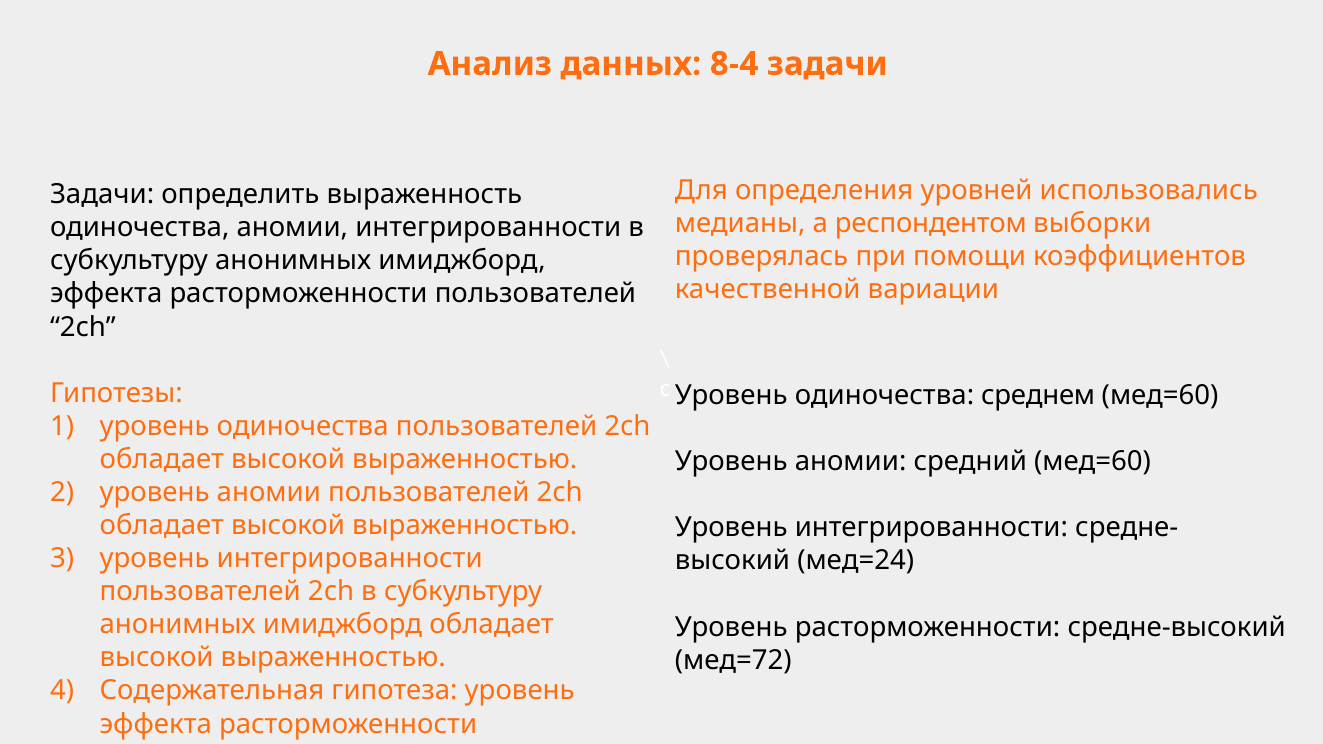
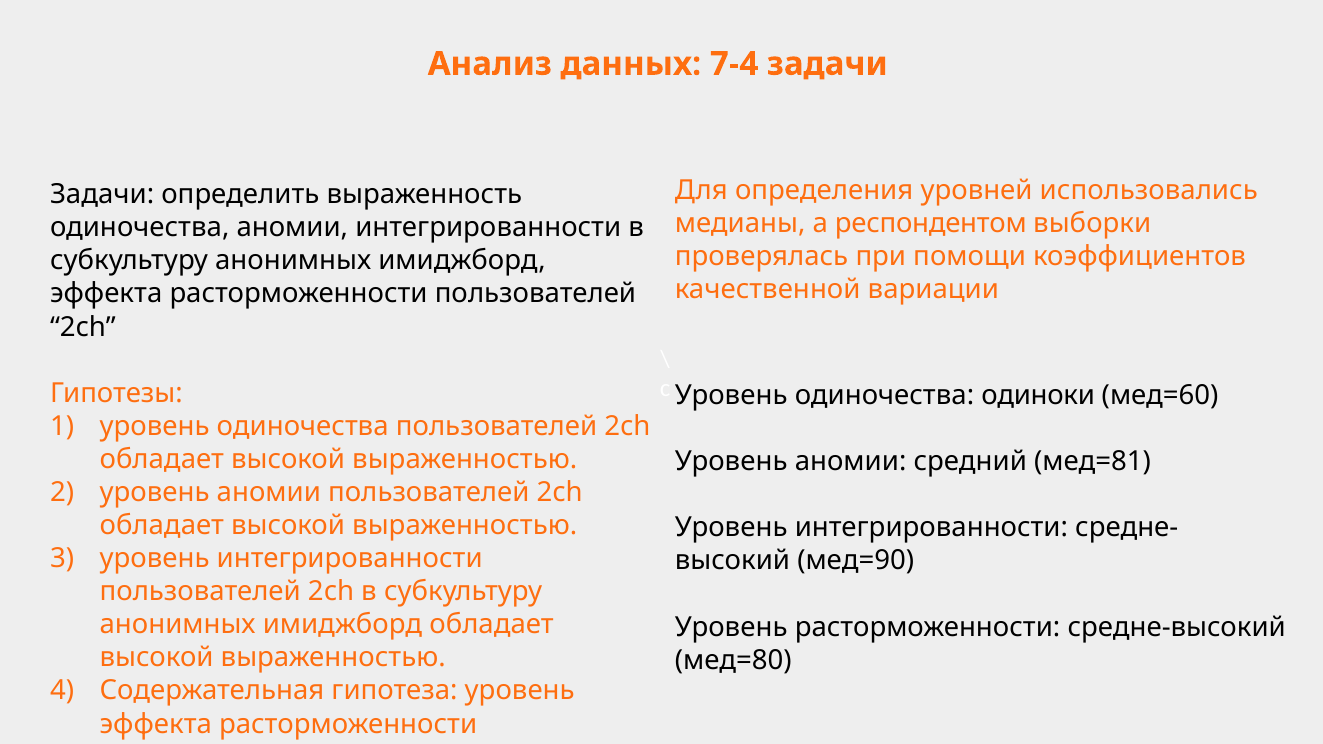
8-4: 8-4 -> 7-4
среднем: среднем -> одиноки
средний мед=60: мед=60 -> мед=81
мед=24: мед=24 -> мед=90
мед=72: мед=72 -> мед=80
